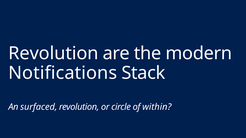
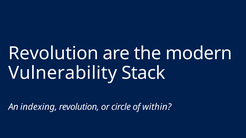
Notifications: Notifications -> Vulnerability
surfaced: surfaced -> indexing
